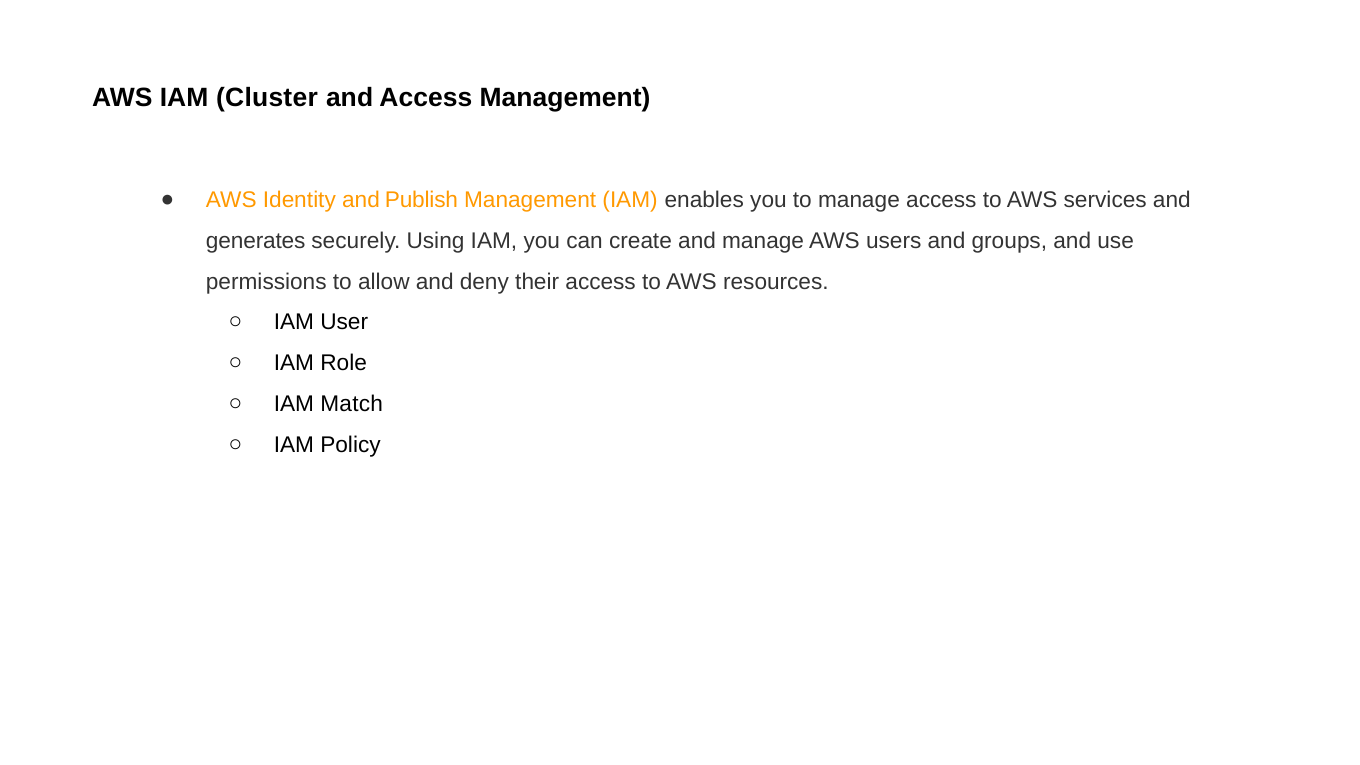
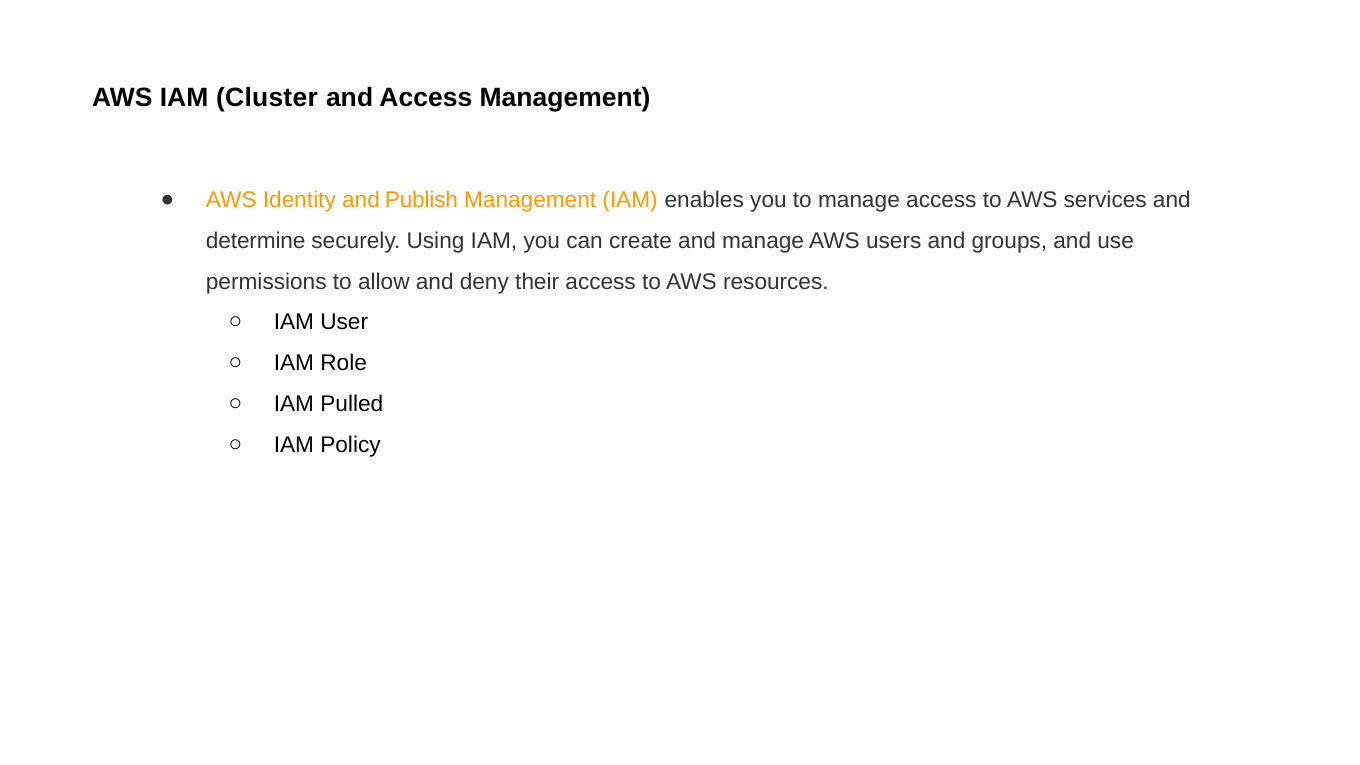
generates: generates -> determine
Match: Match -> Pulled
